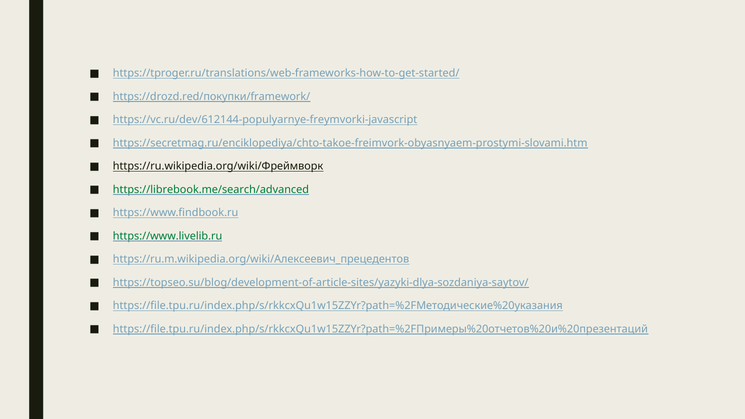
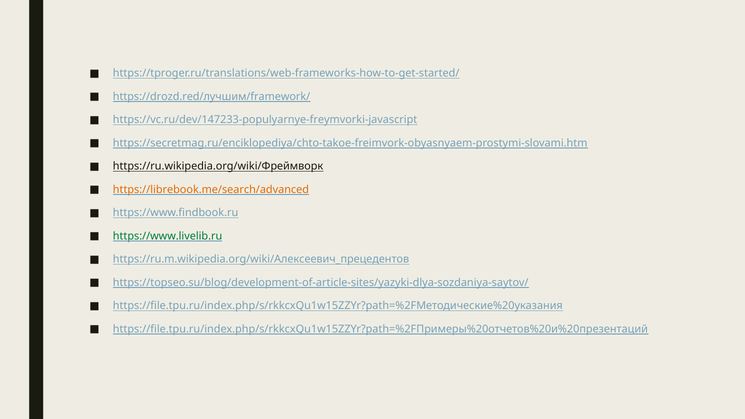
https://drozd.red/покупки/framework/: https://drozd.red/покупки/framework/ -> https://drozd.red/лучшим/framework/
https://vc.ru/dev/612144-populyarnye-freymvorki-javascript: https://vc.ru/dev/612144-populyarnye-freymvorki-javascript -> https://vc.ru/dev/147233-populyarnye-freymvorki-javascript
https://librebook.me/search/advanced colour: green -> orange
